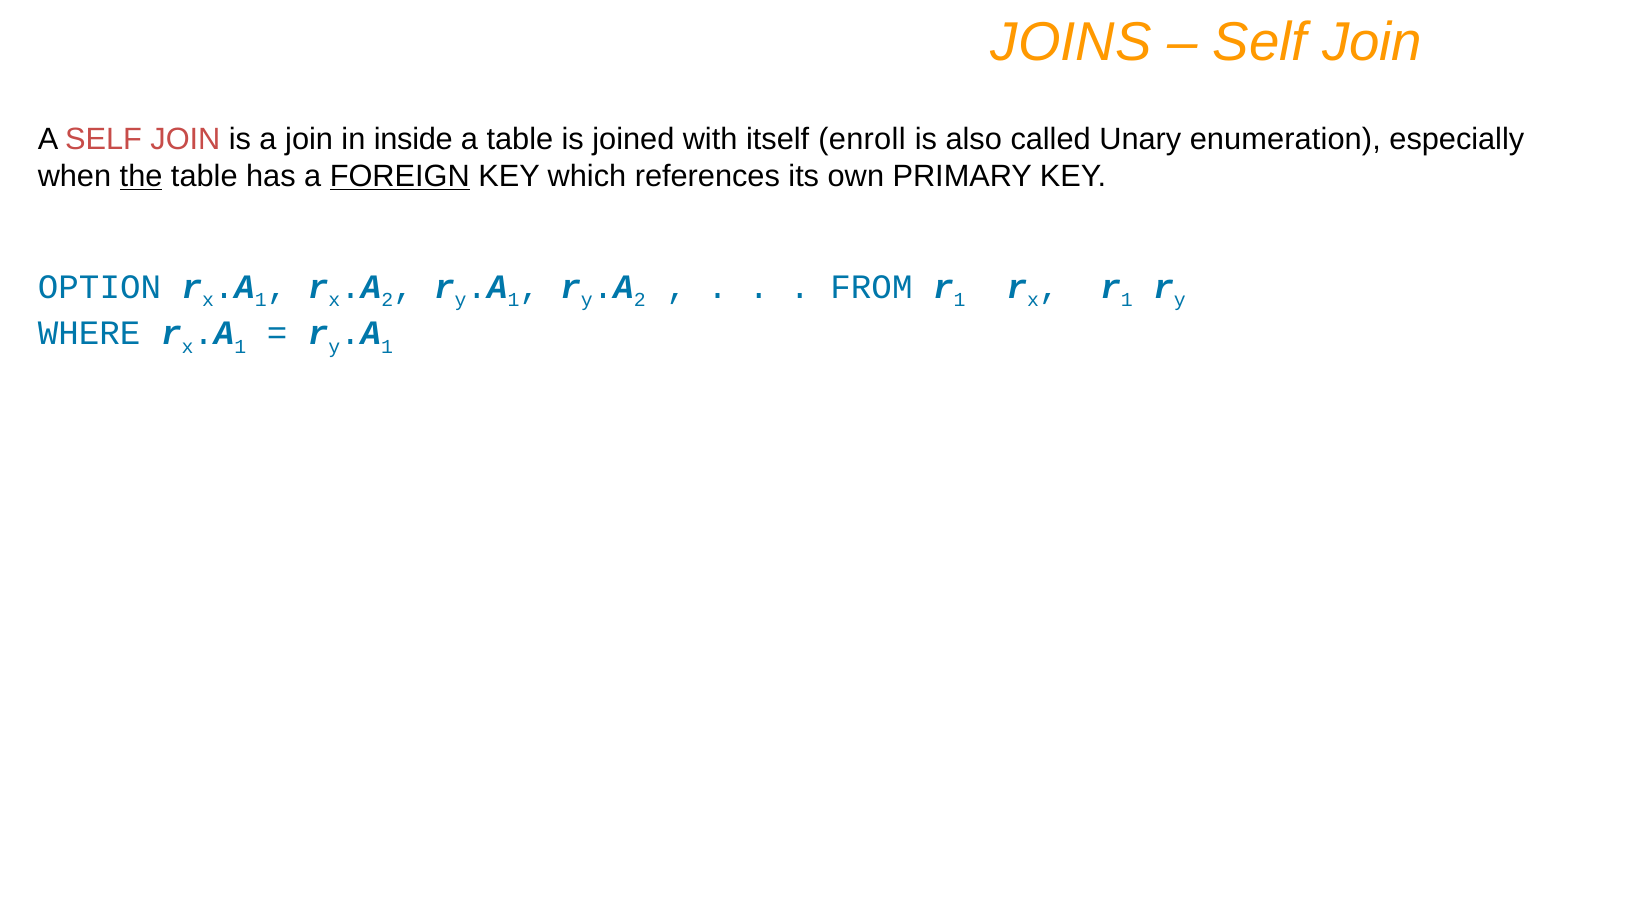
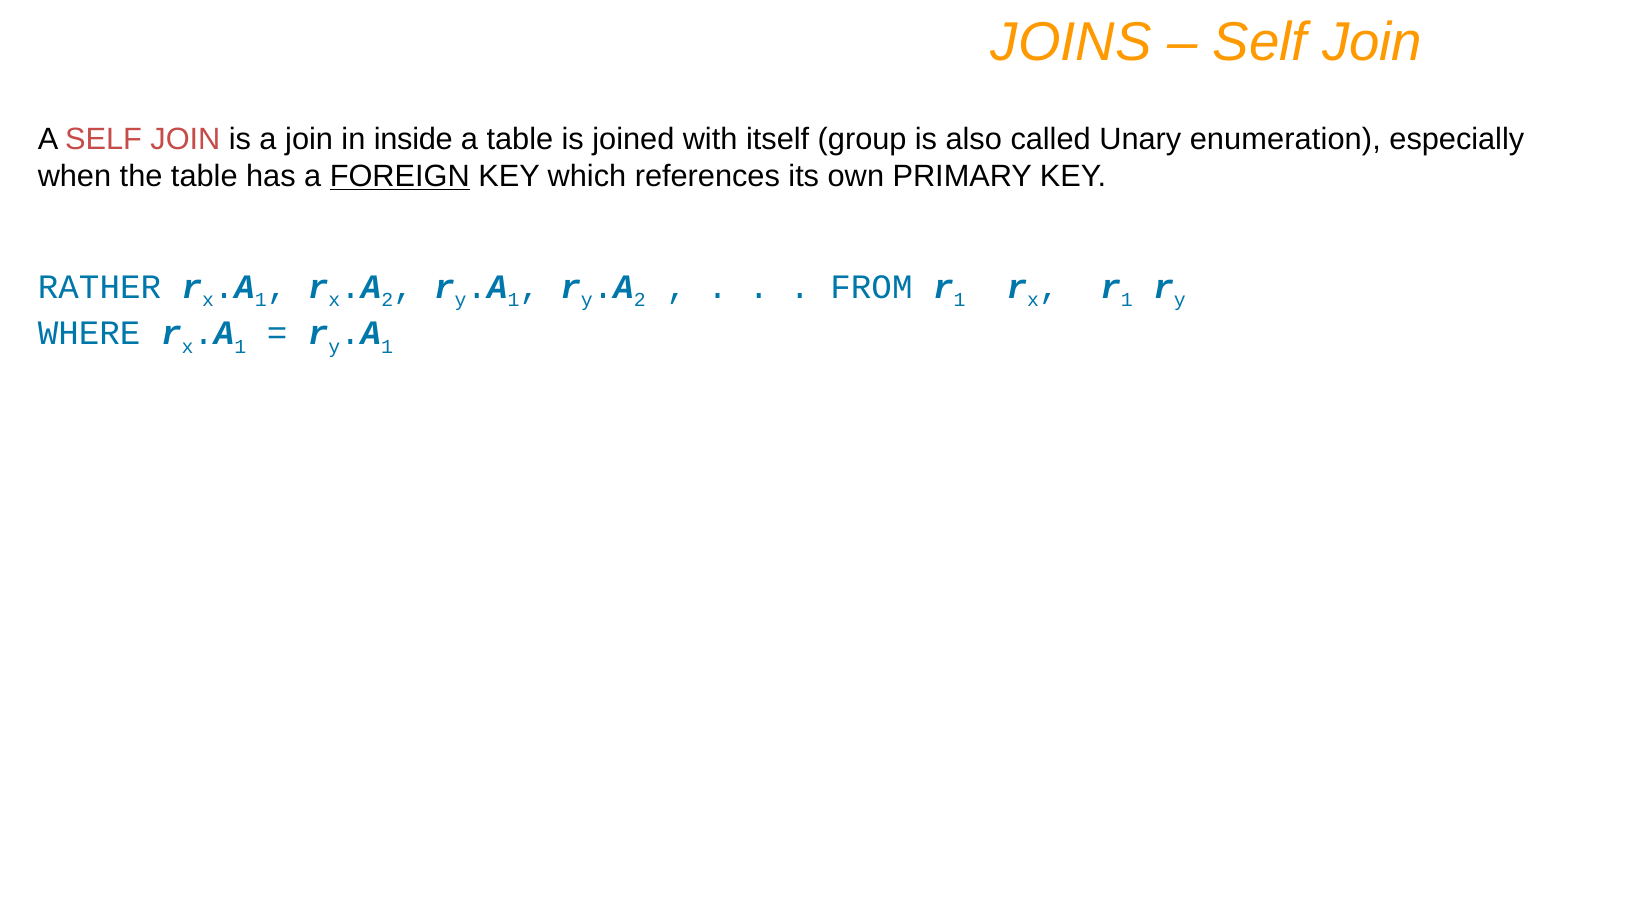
enroll: enroll -> group
the underline: present -> none
OPTION: OPTION -> RATHER
